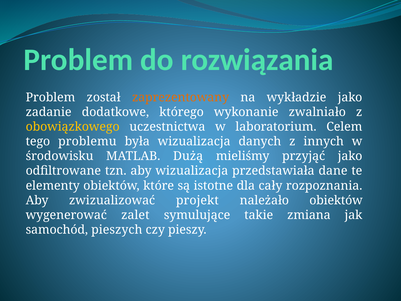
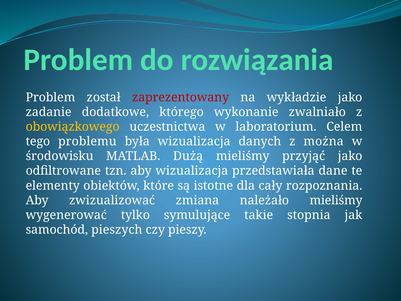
zaprezentowany colour: orange -> red
innych: innych -> można
projekt: projekt -> zmiana
należało obiektów: obiektów -> mieliśmy
zalet: zalet -> tylko
zmiana: zmiana -> stopnia
